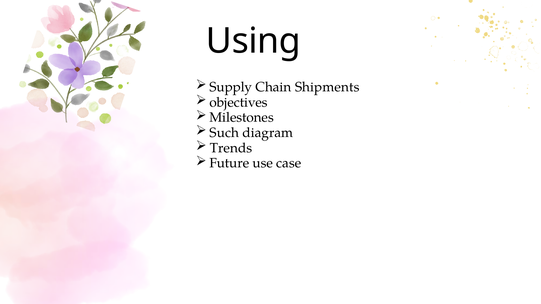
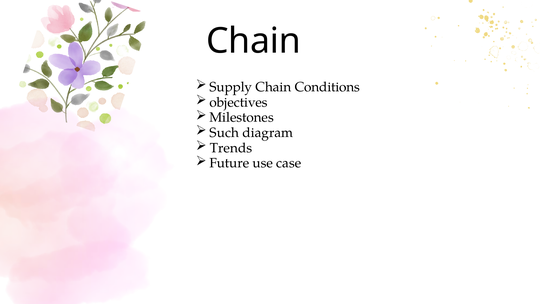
Using at (253, 41): Using -> Chain
Shipments: Shipments -> Conditions
